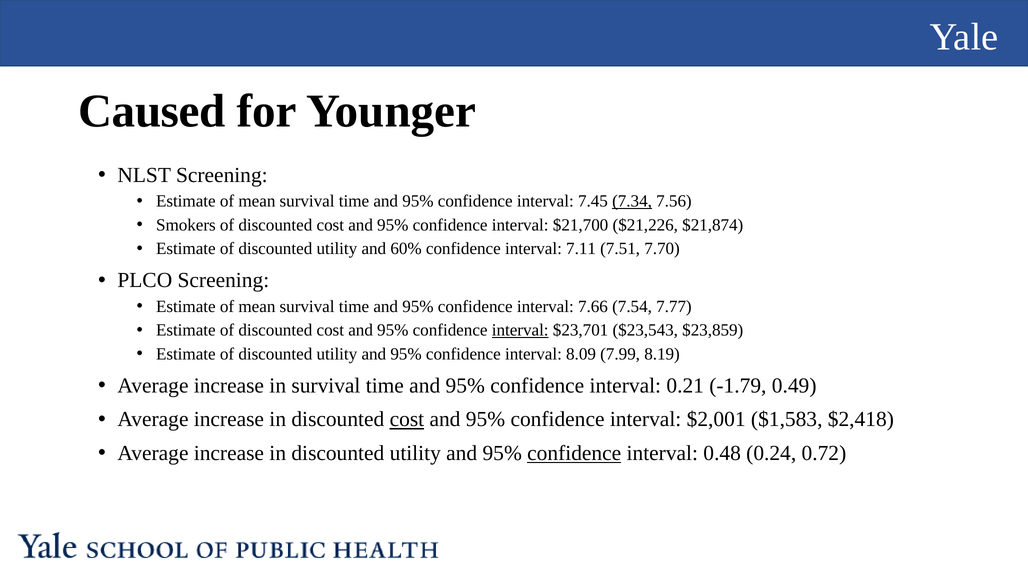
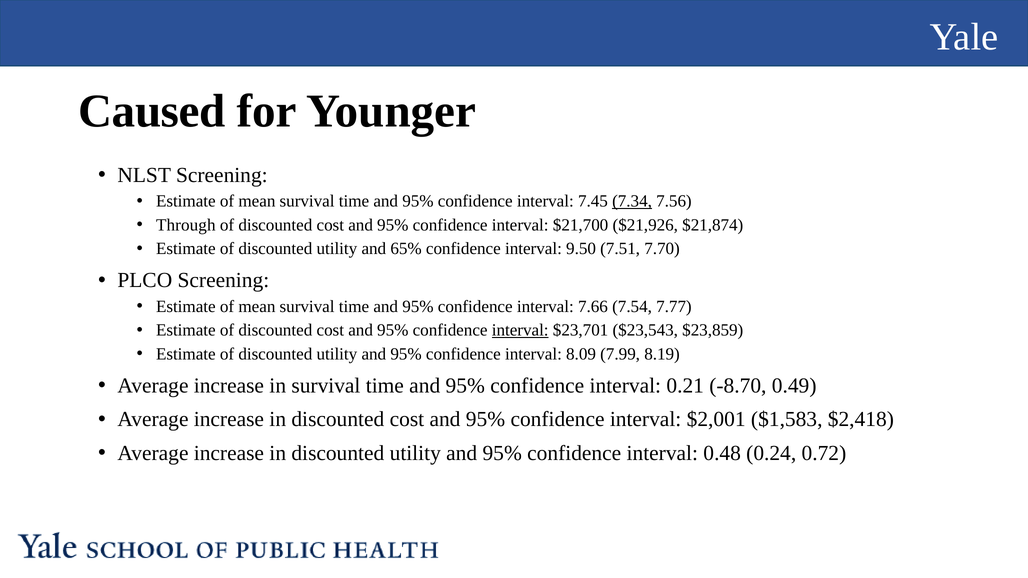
Smokers: Smokers -> Through
$21,226: $21,226 -> $21,926
60%: 60% -> 65%
7.11: 7.11 -> 9.50
-1.79: -1.79 -> -8.70
cost at (407, 420) underline: present -> none
confidence at (574, 453) underline: present -> none
